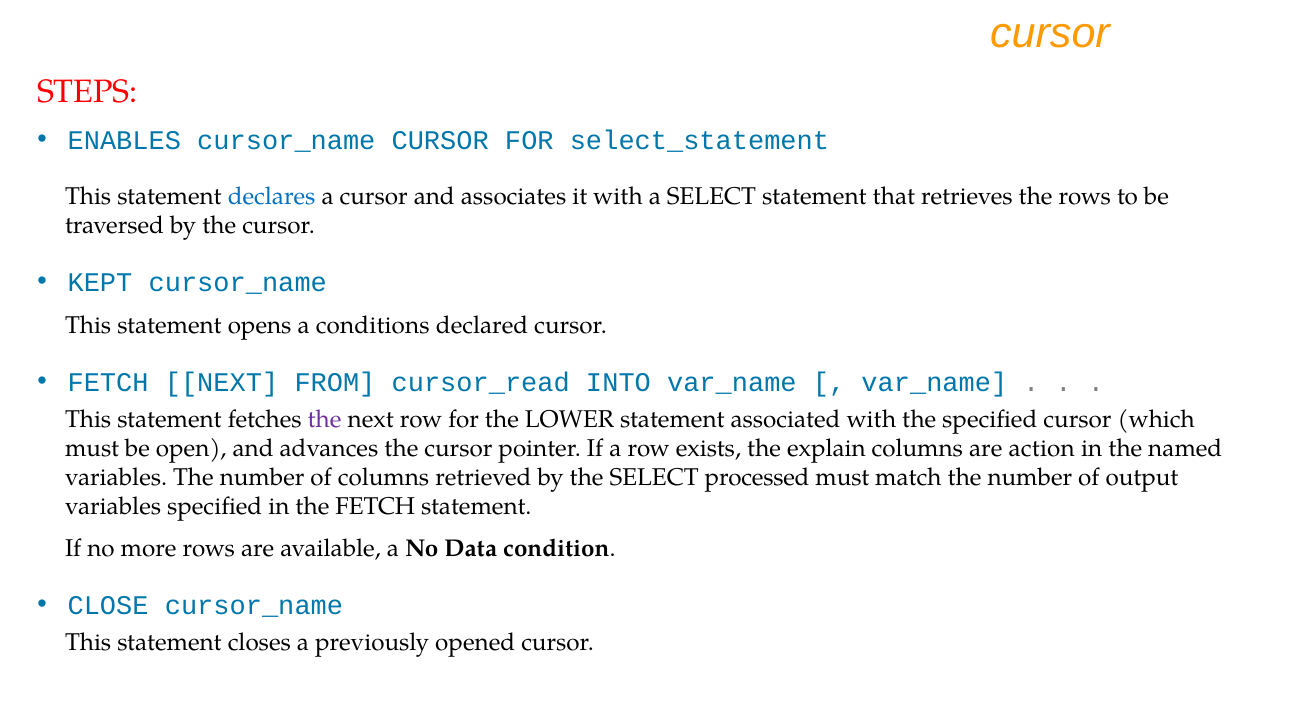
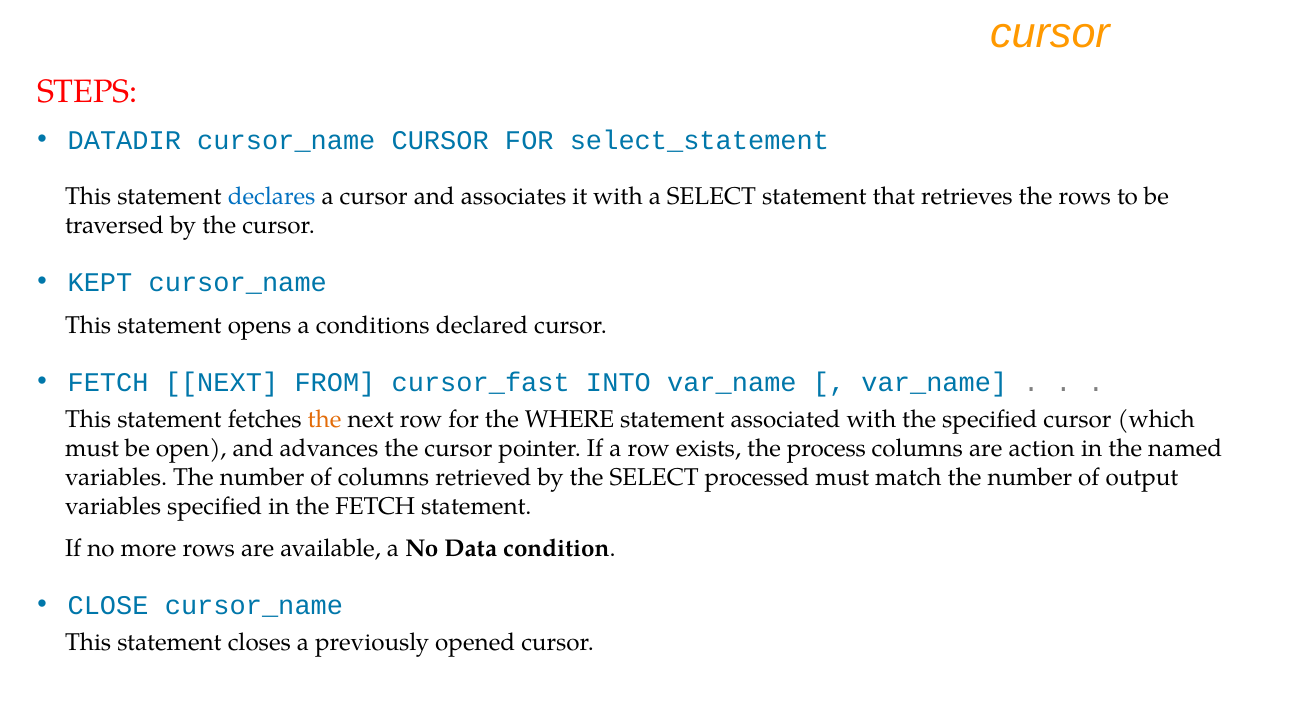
ENABLES: ENABLES -> DATADIR
cursor_read: cursor_read -> cursor_fast
the at (325, 420) colour: purple -> orange
LOWER: LOWER -> WHERE
explain: explain -> process
